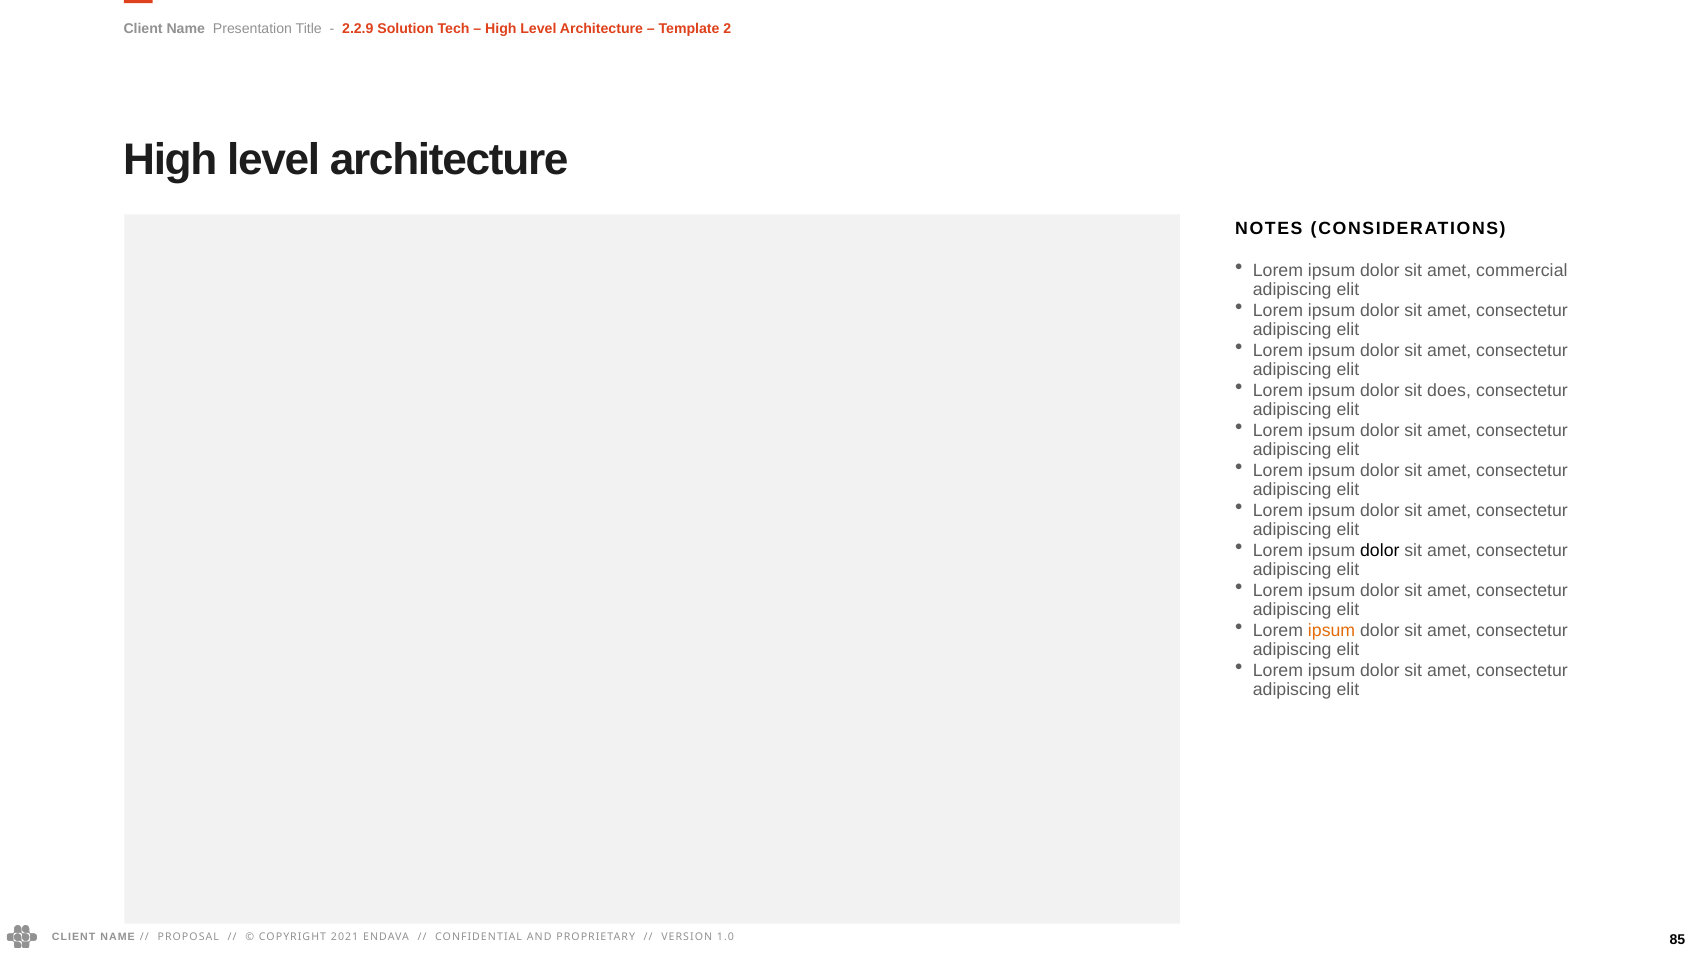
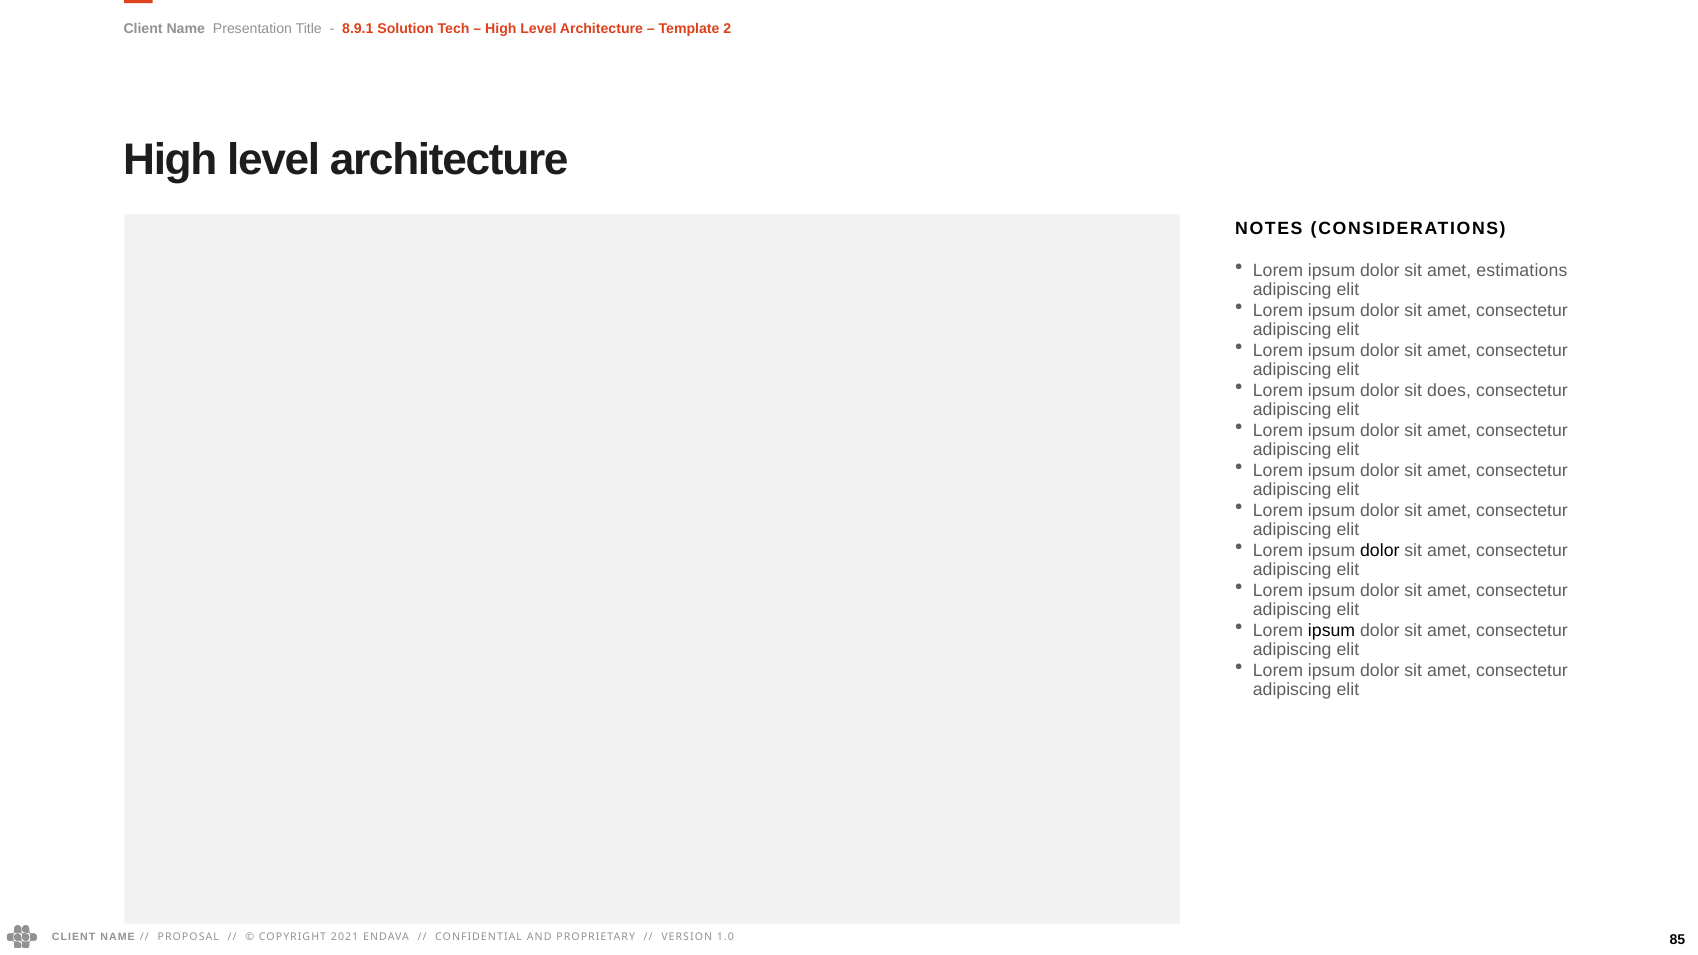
2.2.9: 2.2.9 -> 8.9.1
commercial: commercial -> estimations
ipsum at (1332, 630) colour: orange -> black
